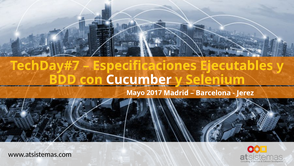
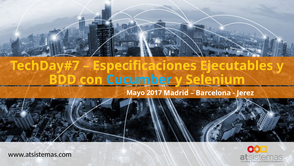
Cucumber colour: white -> light blue
